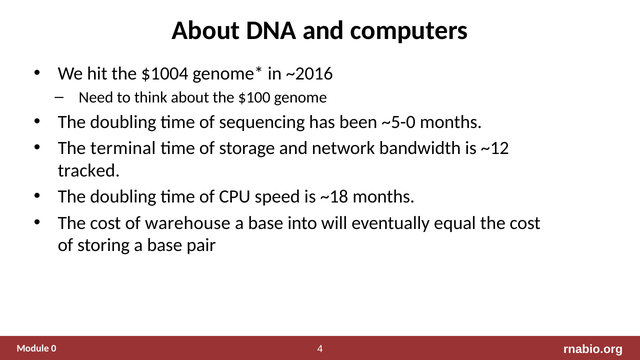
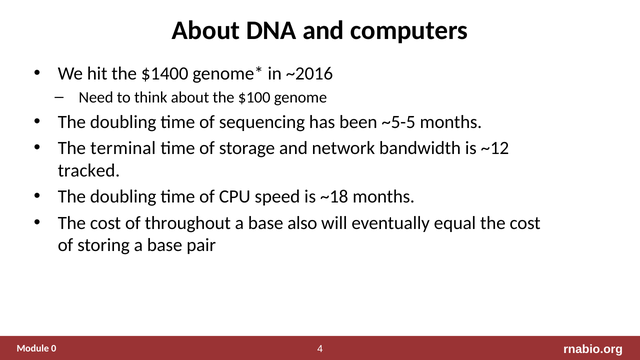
$1004: $1004 -> $1400
~5-0: ~5-0 -> ~5-5
warehouse: warehouse -> throughout
into: into -> also
